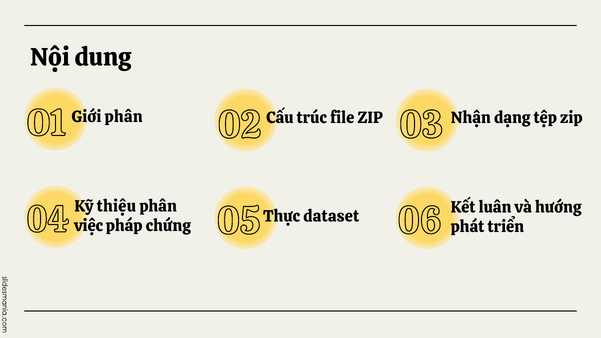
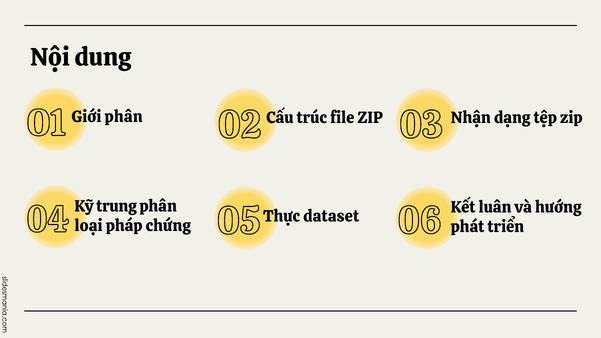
thiệu: thiệu -> trung
việc: việc -> loại
